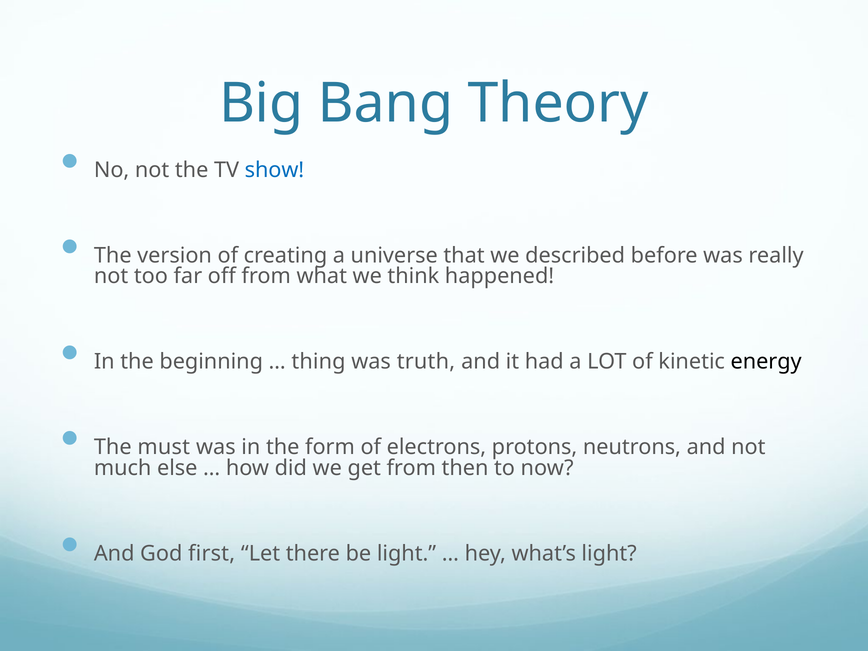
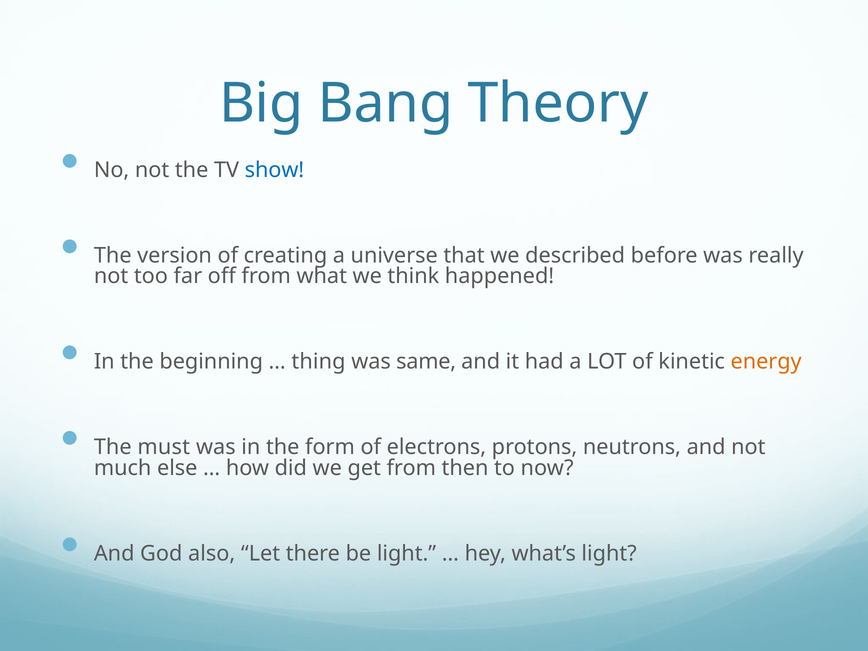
truth: truth -> same
energy colour: black -> orange
first: first -> also
